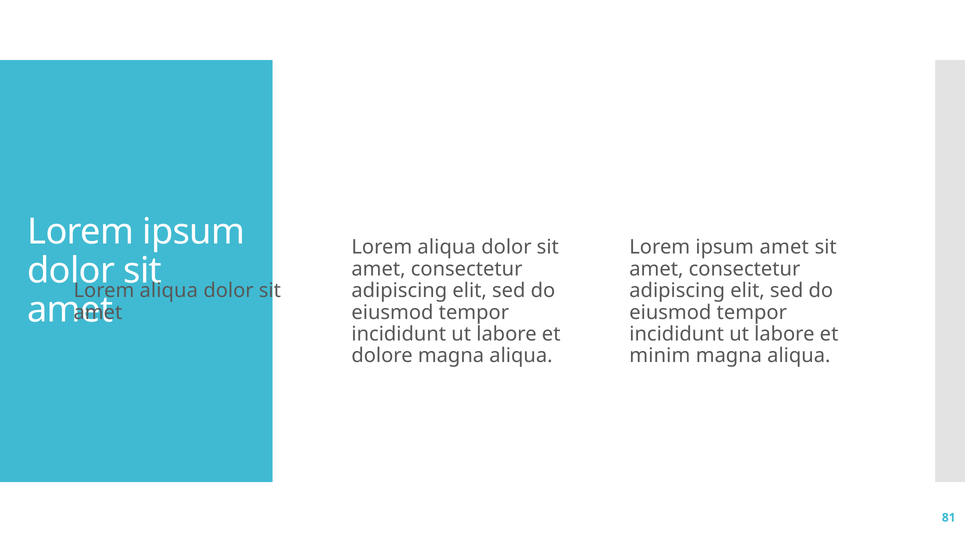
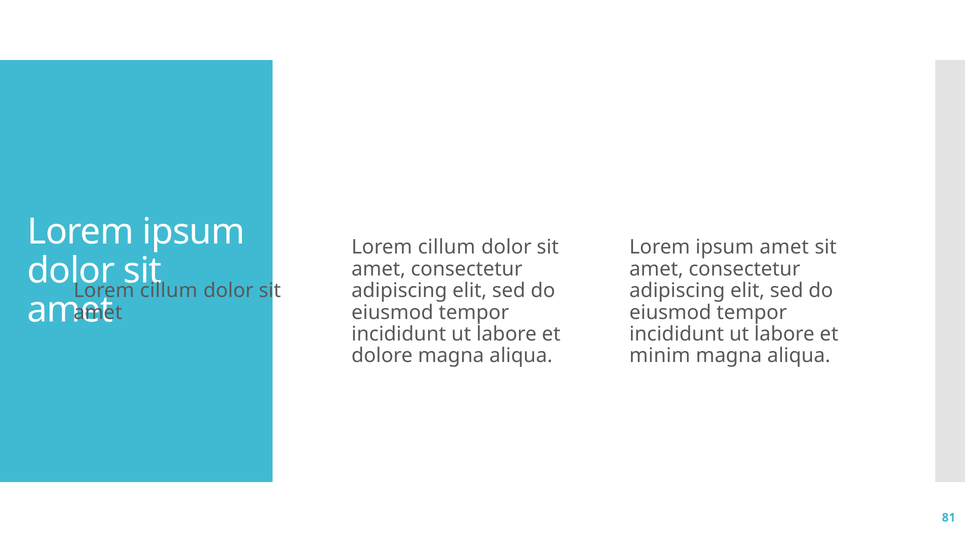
aliqua at (447, 247): aliqua -> cillum
aliqua at (169, 291): aliqua -> cillum
